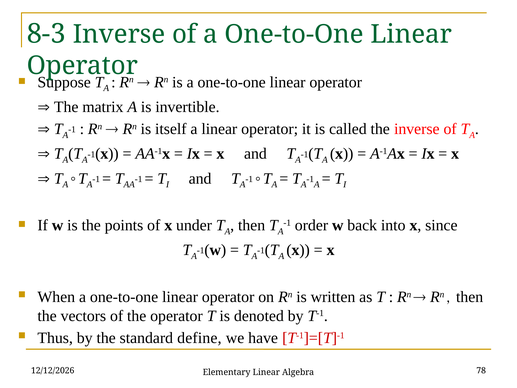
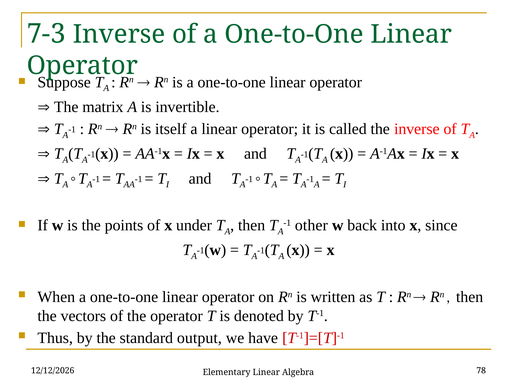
8-3: 8-3 -> 7-3
order: order -> other
define: define -> output
